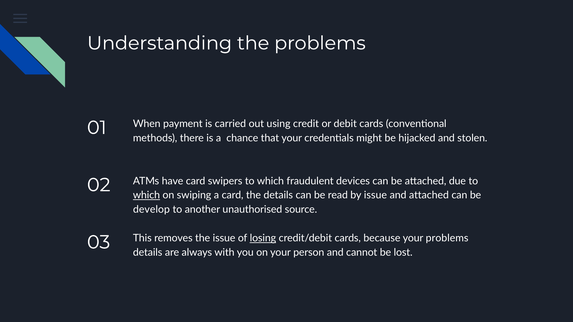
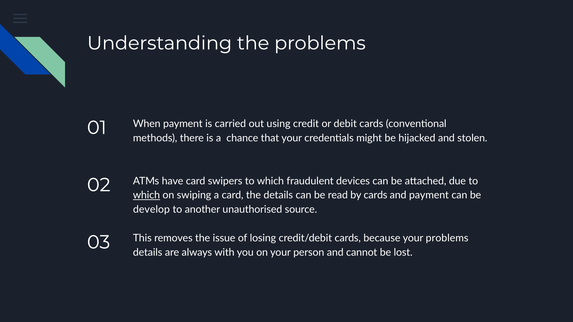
by issue: issue -> cards
and attached: attached -> payment
losing underline: present -> none
